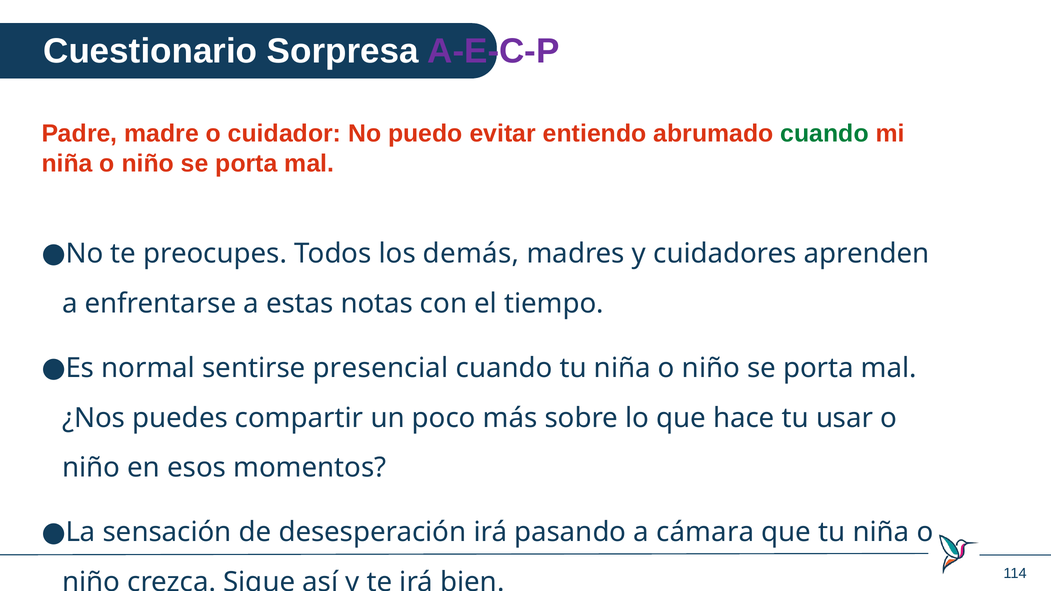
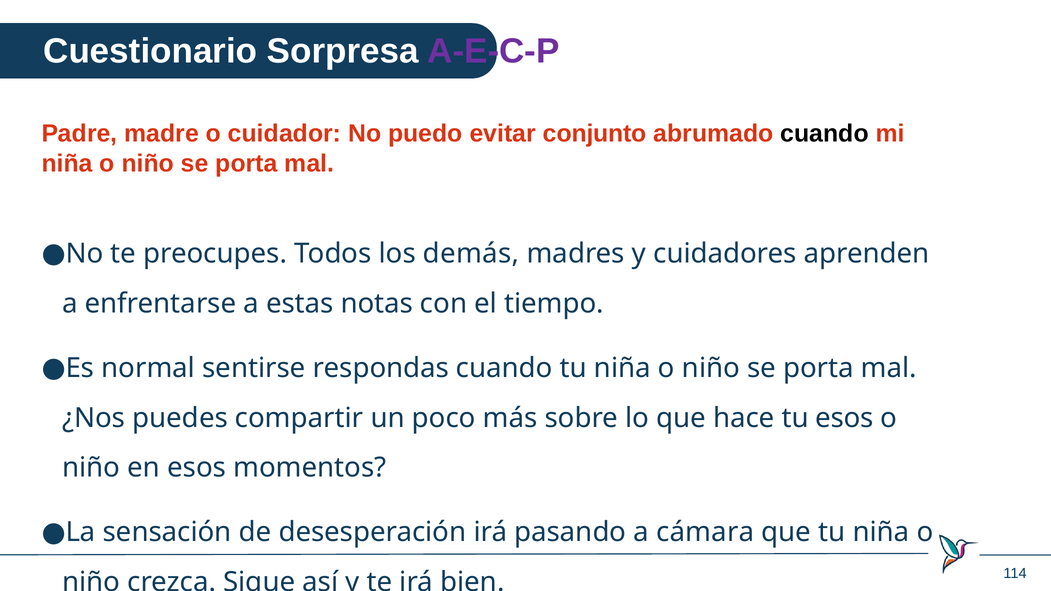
entiendo: entiendo -> conjunto
cuando at (825, 134) colour: green -> black
presencial: presencial -> respondas
tu usar: usar -> esos
